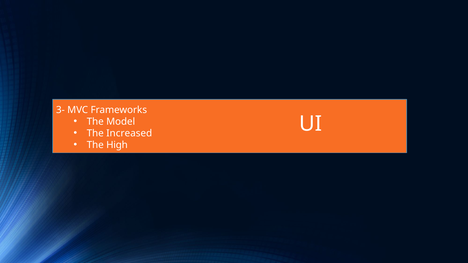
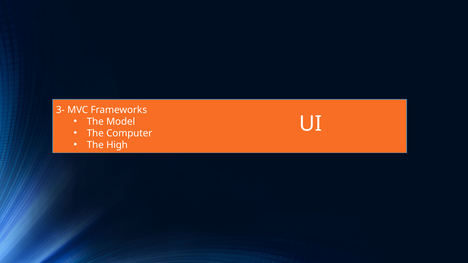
Increased: Increased -> Computer
